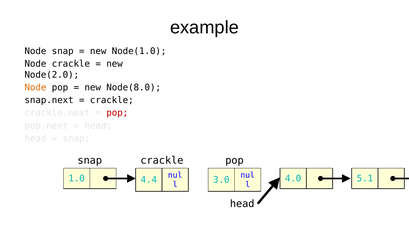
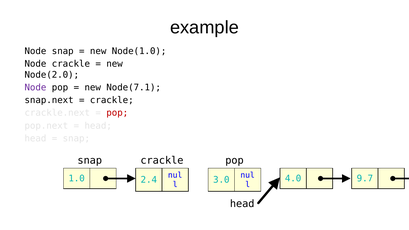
Node at (35, 88) colour: orange -> purple
Node(8.0: Node(8.0 -> Node(7.1
5.1: 5.1 -> 9.7
4.4: 4.4 -> 2.4
